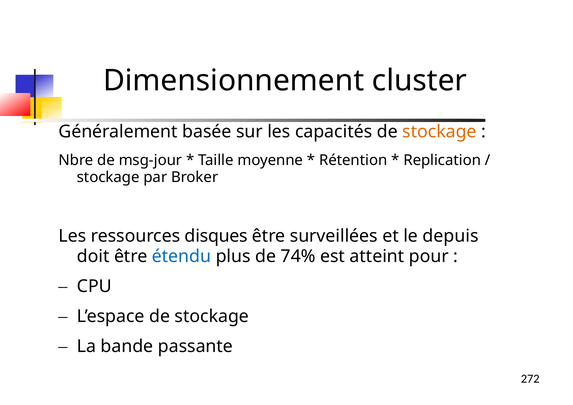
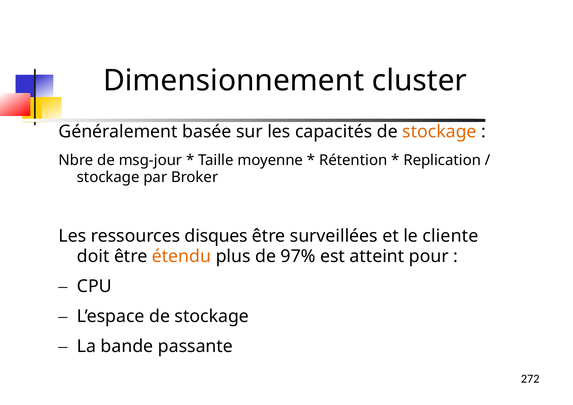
depuis: depuis -> cliente
étendu colour: blue -> orange
74%: 74% -> 97%
